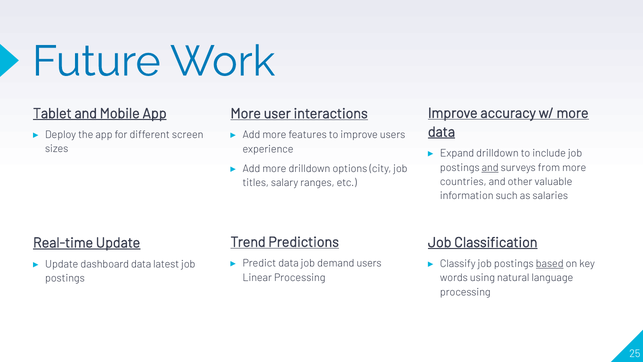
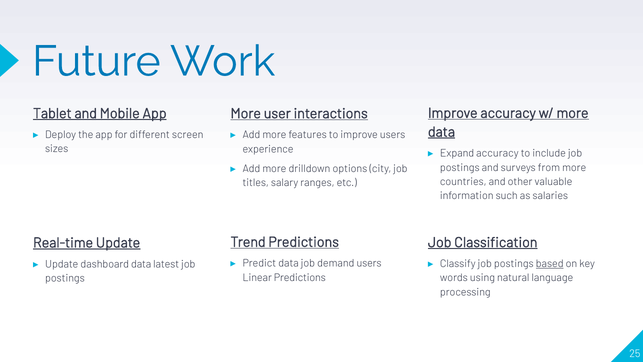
Expand drilldown: drilldown -> accuracy
and at (490, 167) underline: present -> none
Linear Processing: Processing -> Predictions
